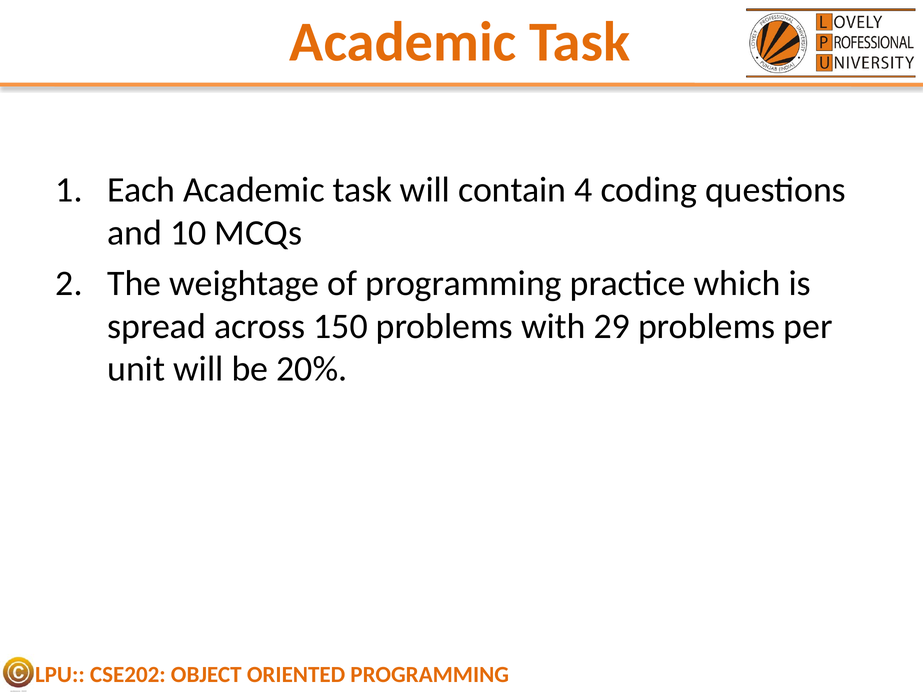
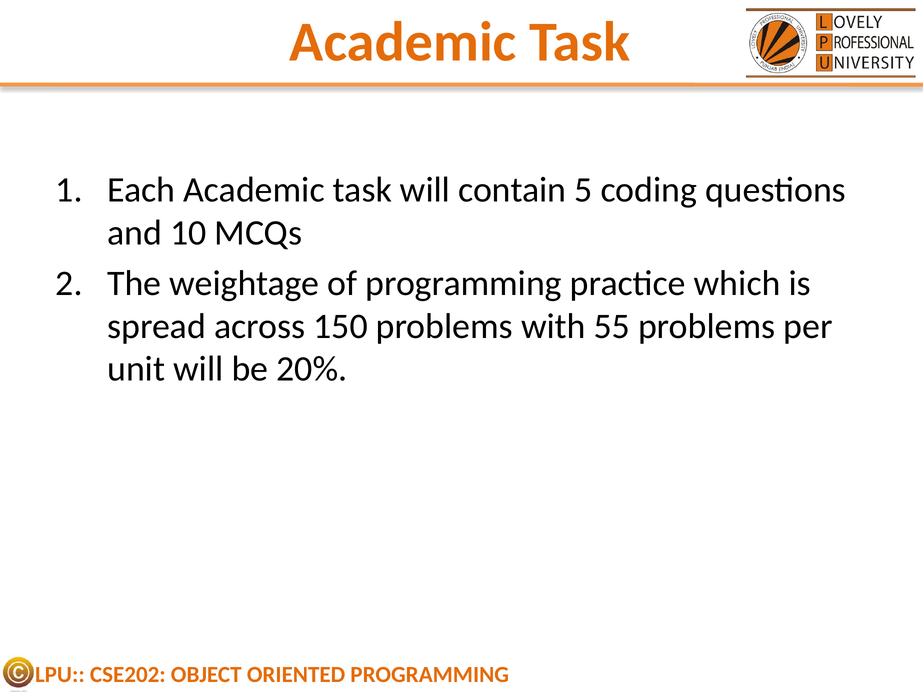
4: 4 -> 5
29: 29 -> 55
